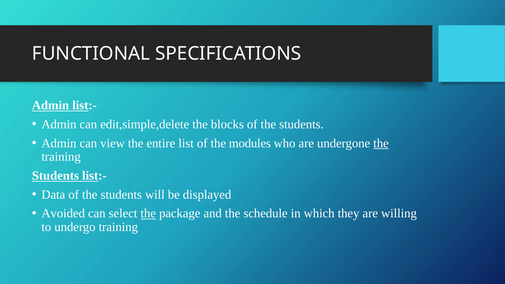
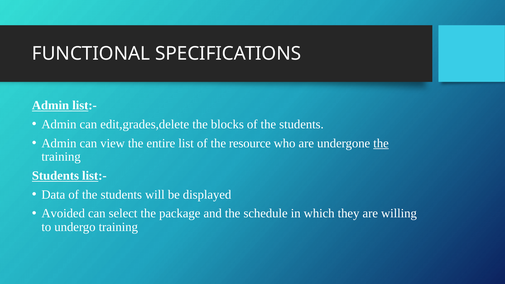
edit,simple,delete: edit,simple,delete -> edit,grades,delete
modules: modules -> resource
the at (148, 214) underline: present -> none
